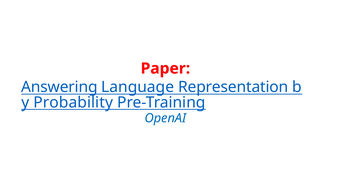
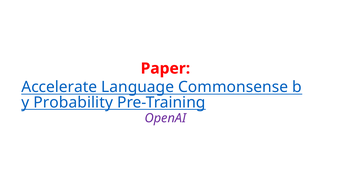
Answering: Answering -> Accelerate
Representation: Representation -> Commonsense
OpenAI colour: blue -> purple
